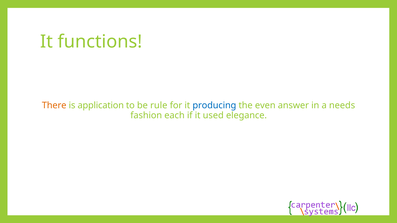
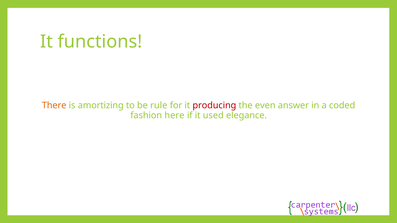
application: application -> amortizing
producing colour: blue -> red
needs: needs -> coded
each: each -> here
